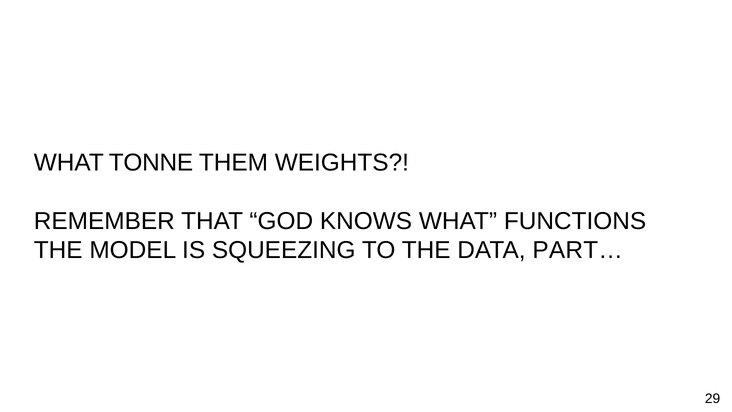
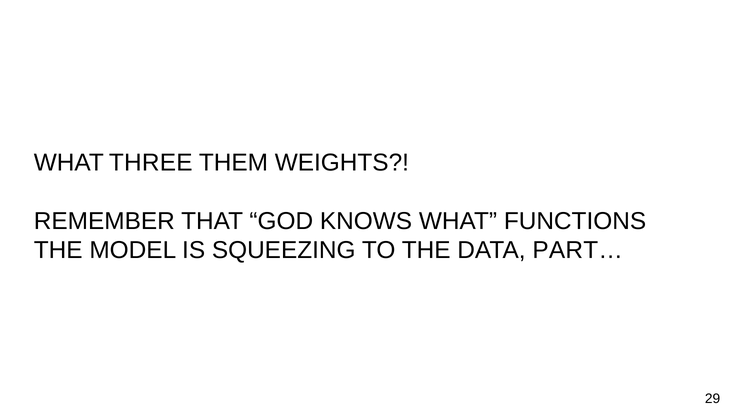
TONNE: TONNE -> THREE
